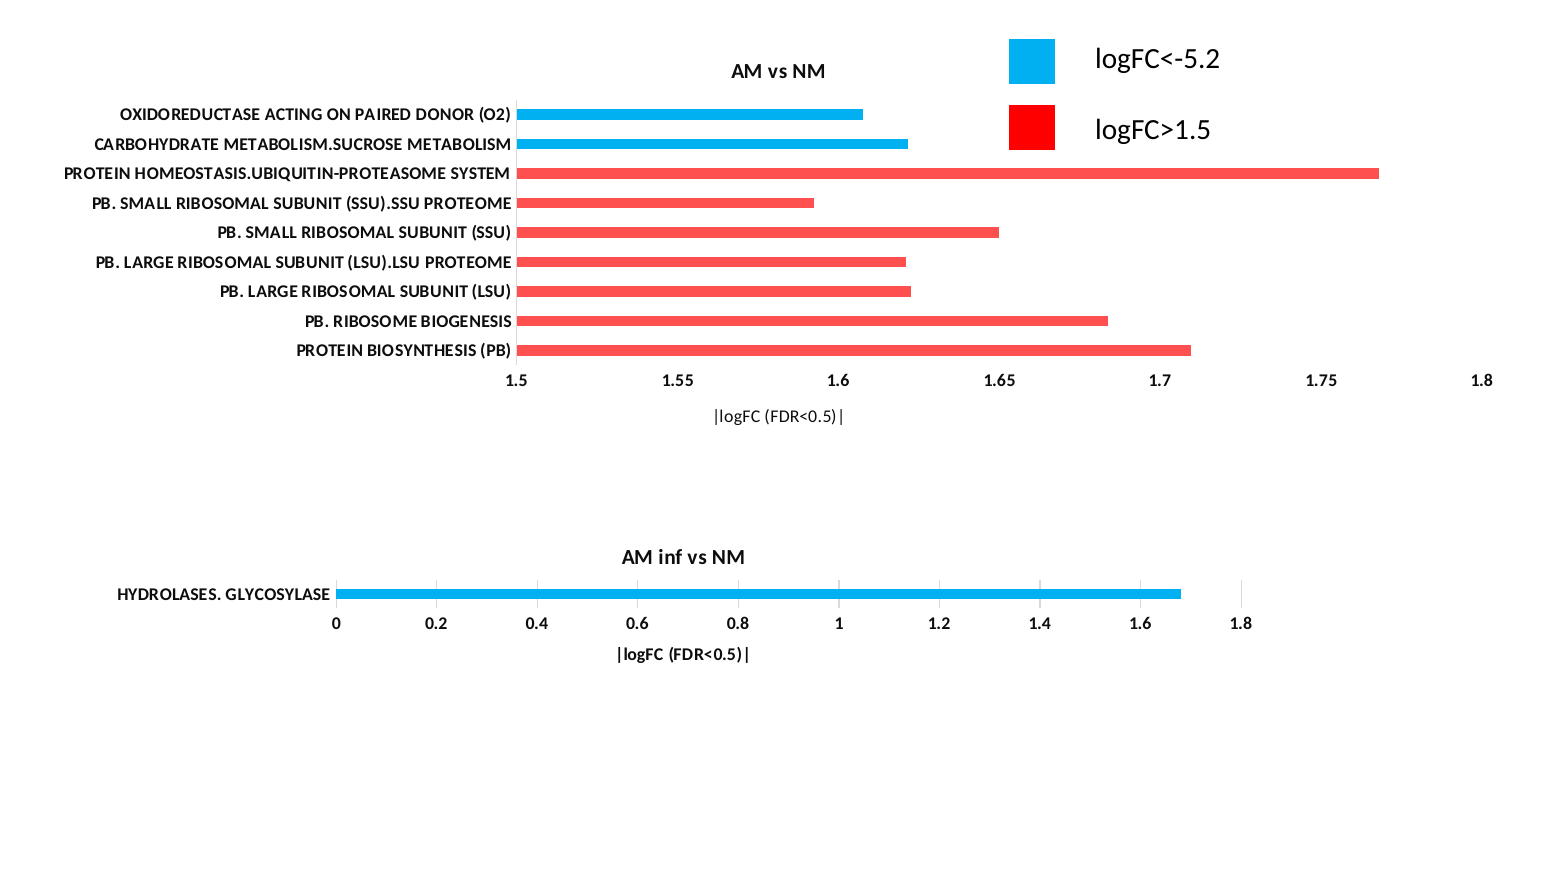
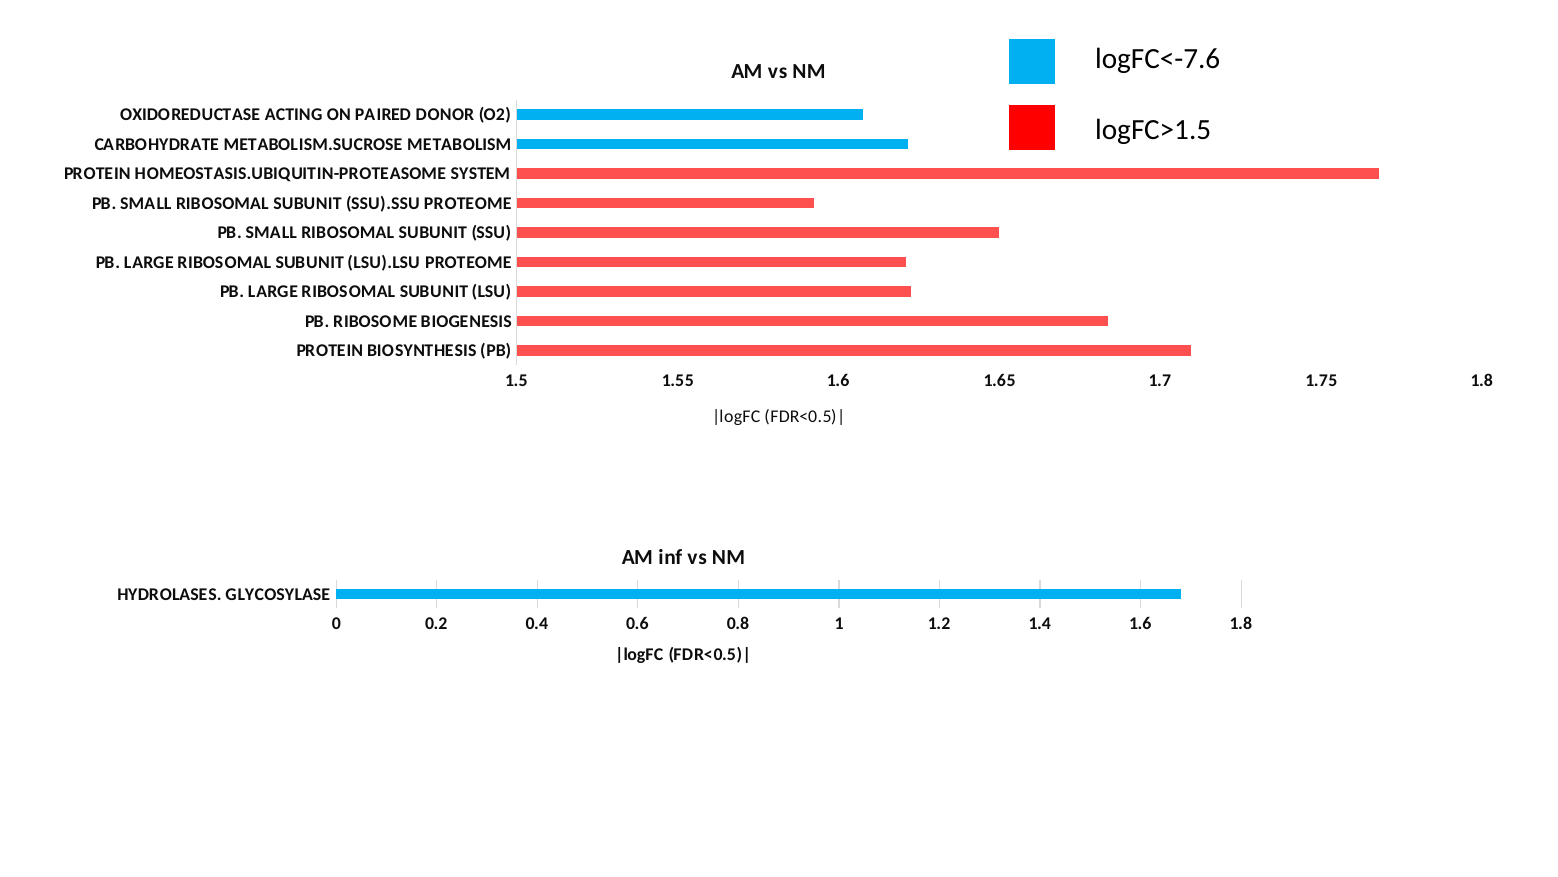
logFC<-5.2: logFC<-5.2 -> logFC<-7.6
